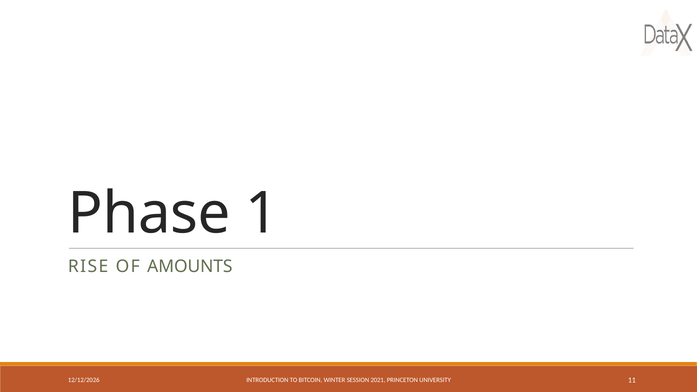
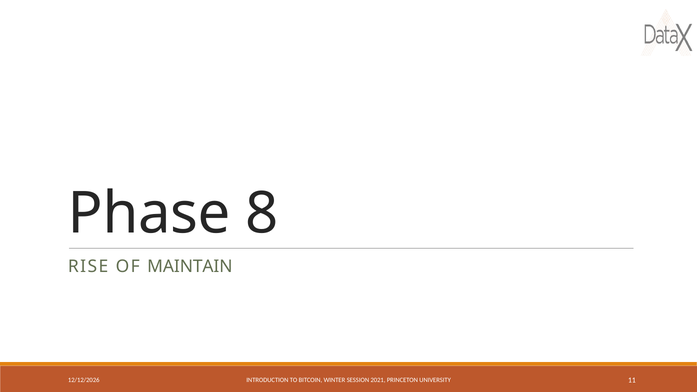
1: 1 -> 8
AMOUNTS: AMOUNTS -> MAINTAIN
